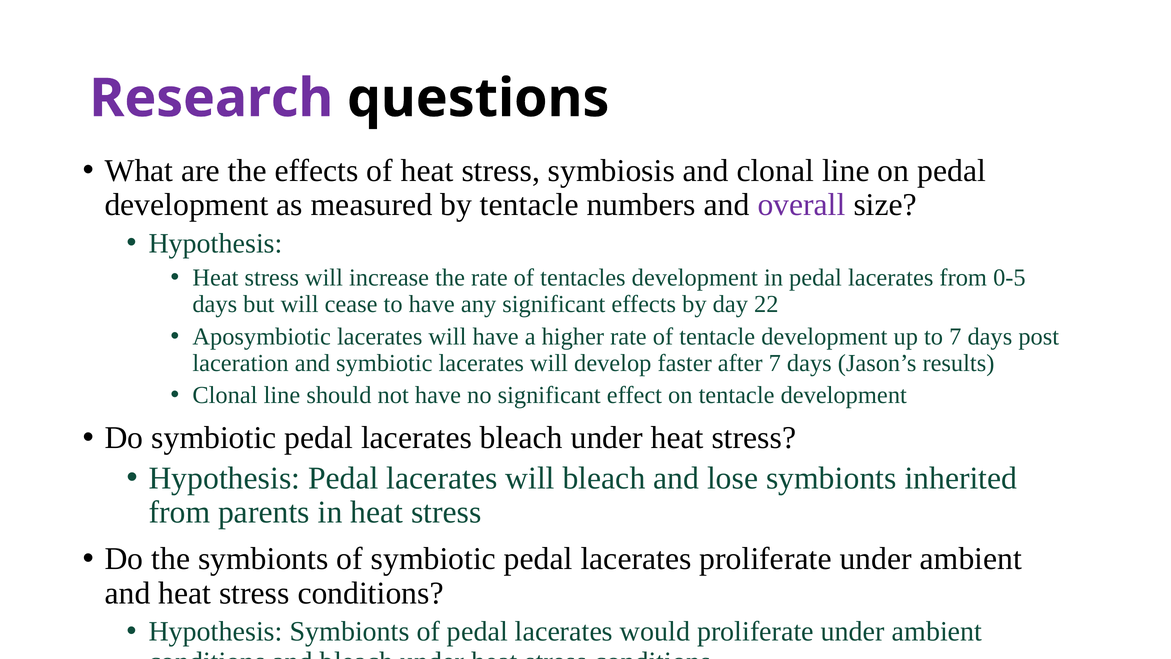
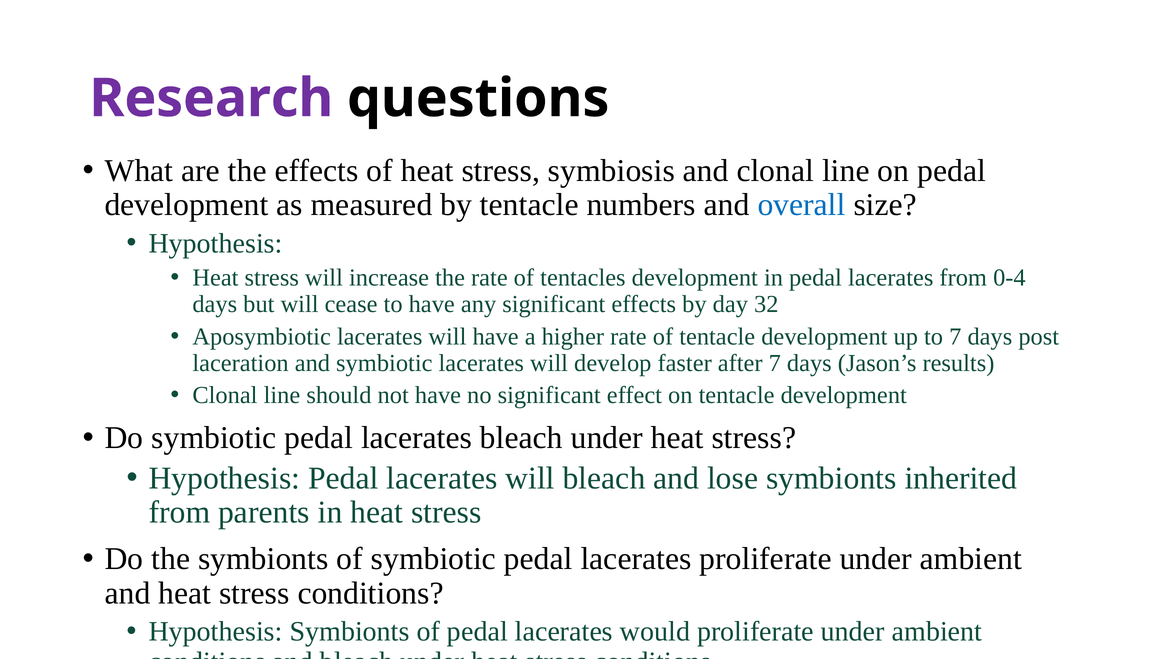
overall colour: purple -> blue
0-5: 0-5 -> 0-4
22: 22 -> 32
